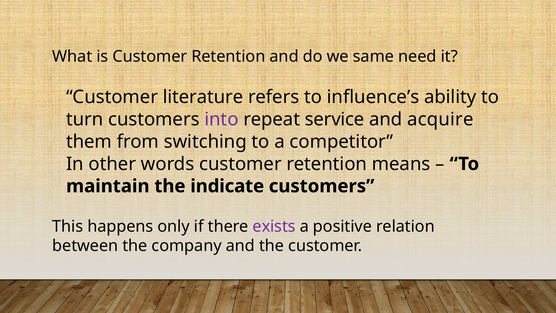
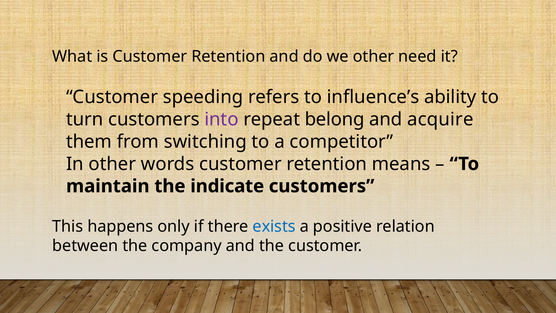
we same: same -> other
literature: literature -> speeding
service: service -> belong
exists colour: purple -> blue
